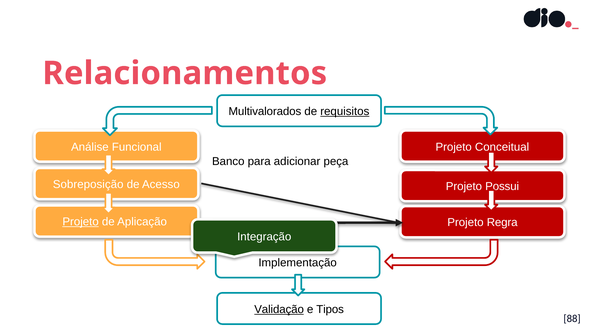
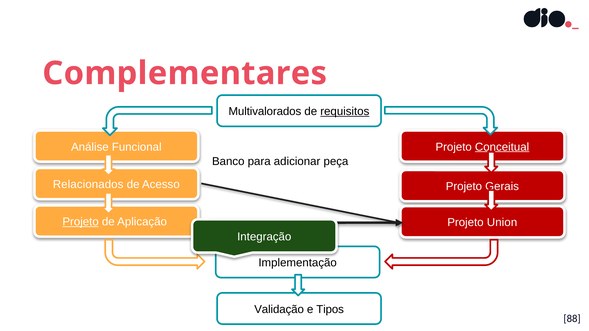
Relacionamentos: Relacionamentos -> Complementares
Conceitual underline: none -> present
Sobreposição: Sobreposição -> Relacionados
Possui: Possui -> Gerais
Regra: Regra -> Union
Validação underline: present -> none
